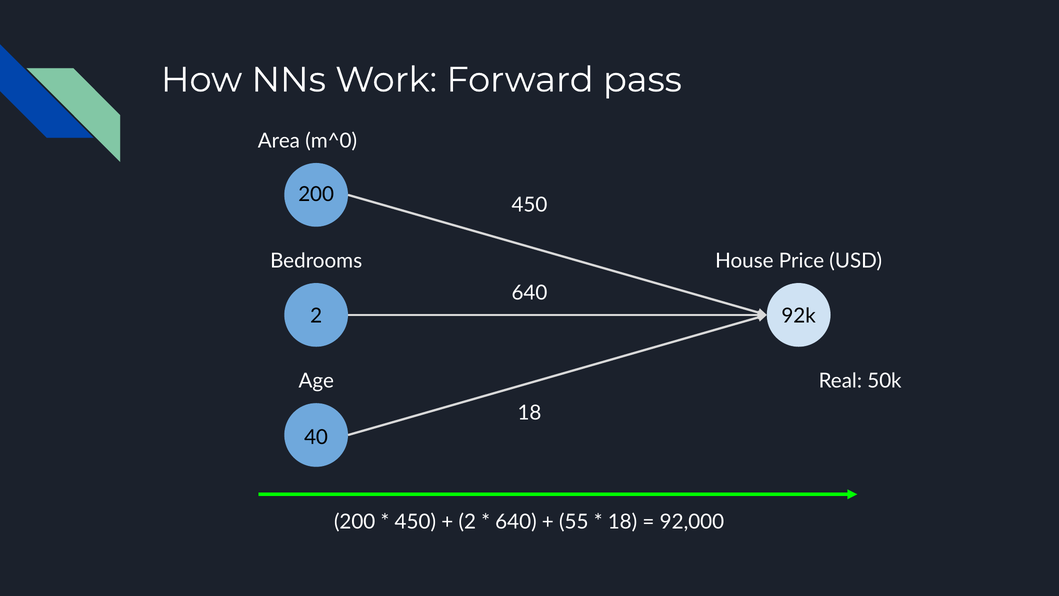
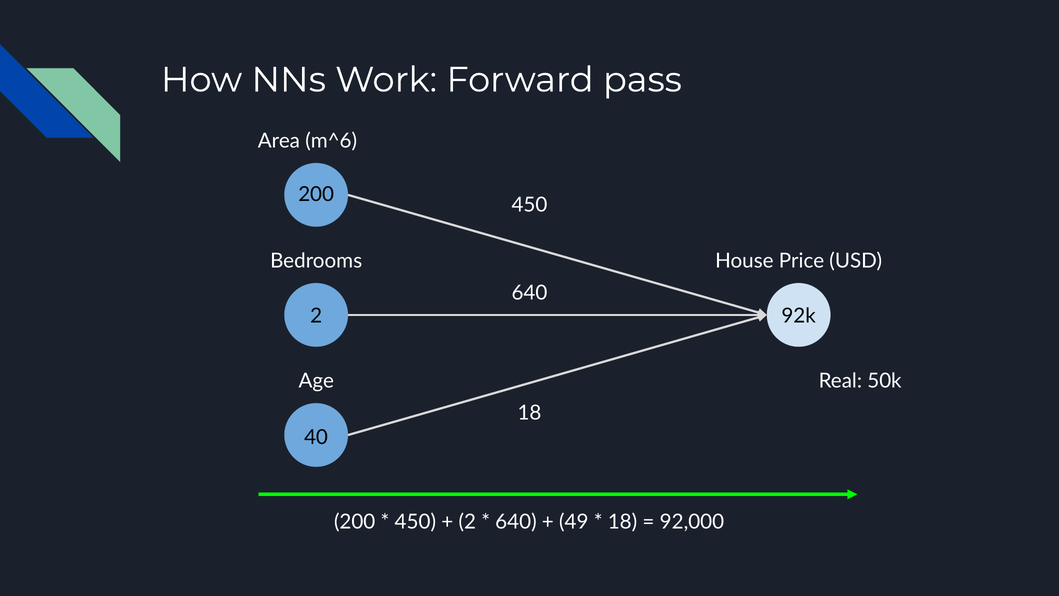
m^0: m^0 -> m^6
55: 55 -> 49
